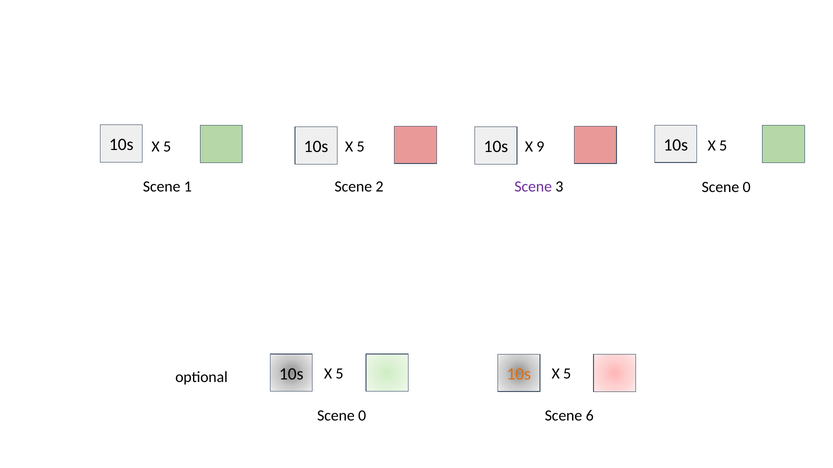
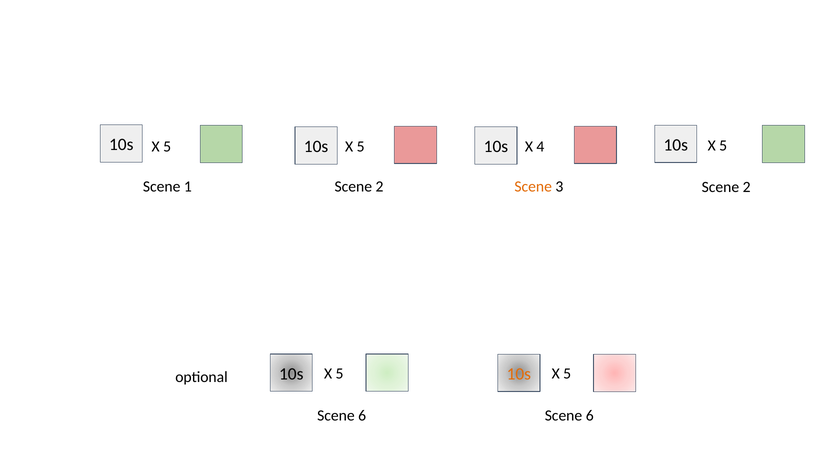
9: 9 -> 4
Scene at (533, 187) colour: purple -> orange
0 at (747, 187): 0 -> 2
0 at (362, 416): 0 -> 6
